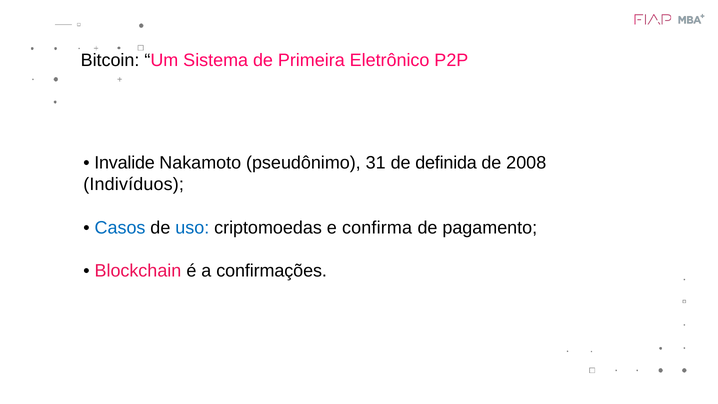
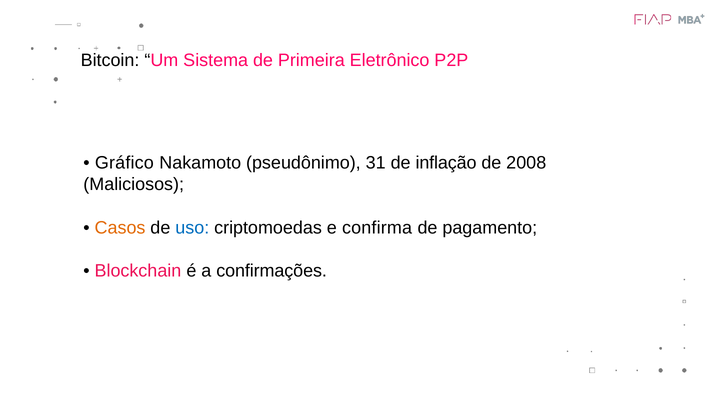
Invalide: Invalide -> Gráfico
definida: definida -> inflação
Indivíduos: Indivíduos -> Maliciosos
Casos colour: blue -> orange
